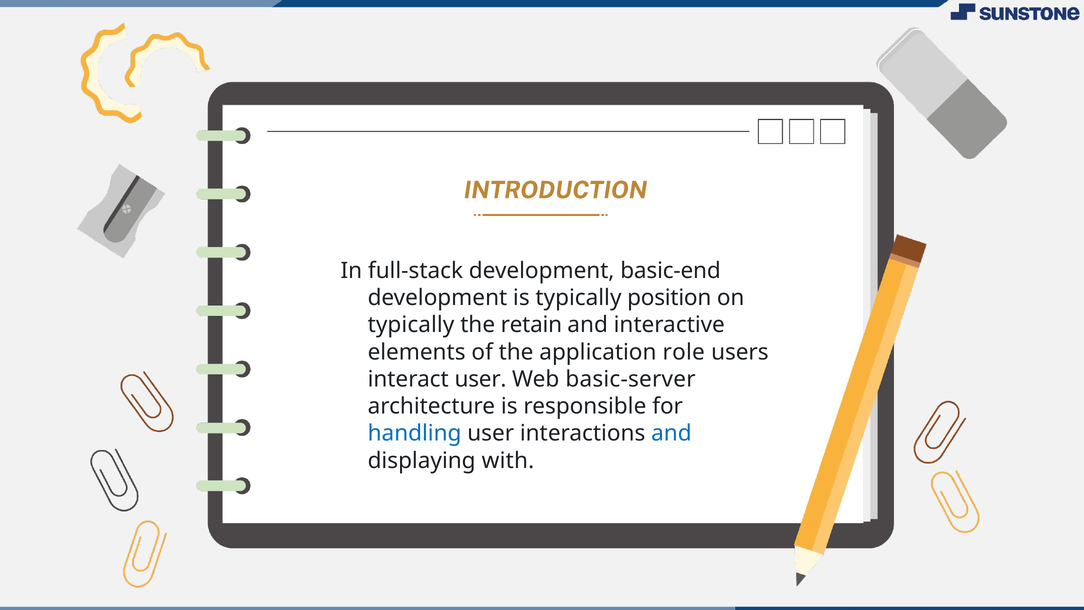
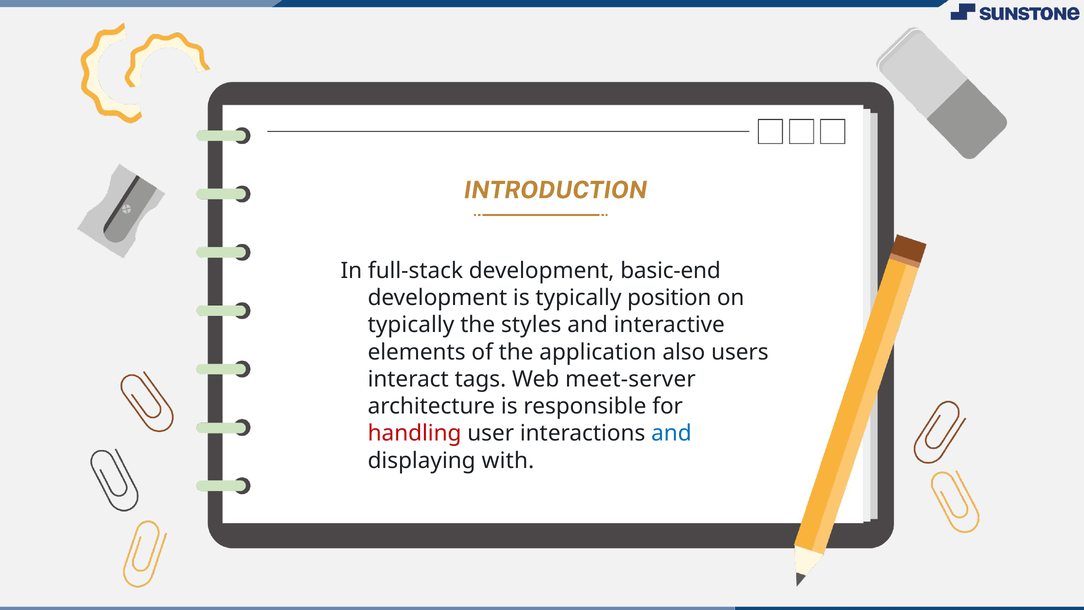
retain: retain -> styles
role: role -> also
interact user: user -> tags
basic-server: basic-server -> meet-server
handling colour: blue -> red
